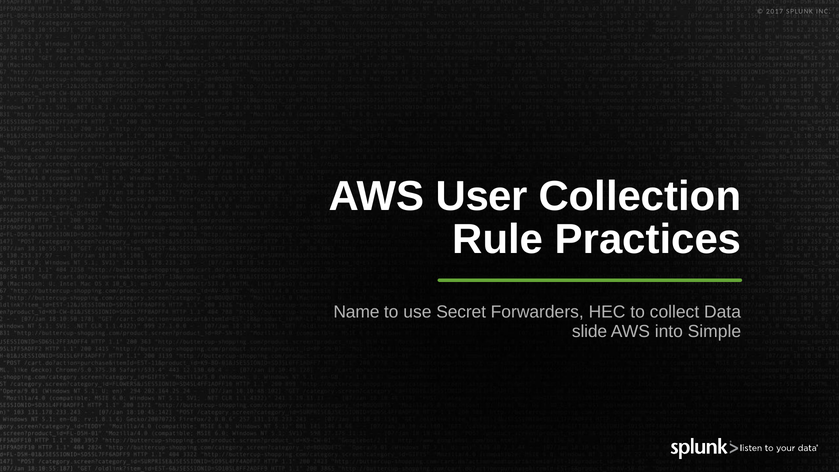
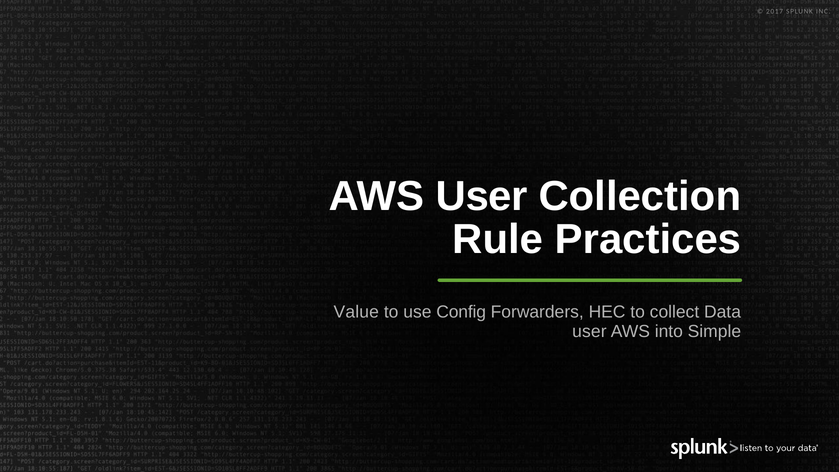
Name: Name -> Value
Secret: Secret -> Config
slide at (590, 331): slide -> user
